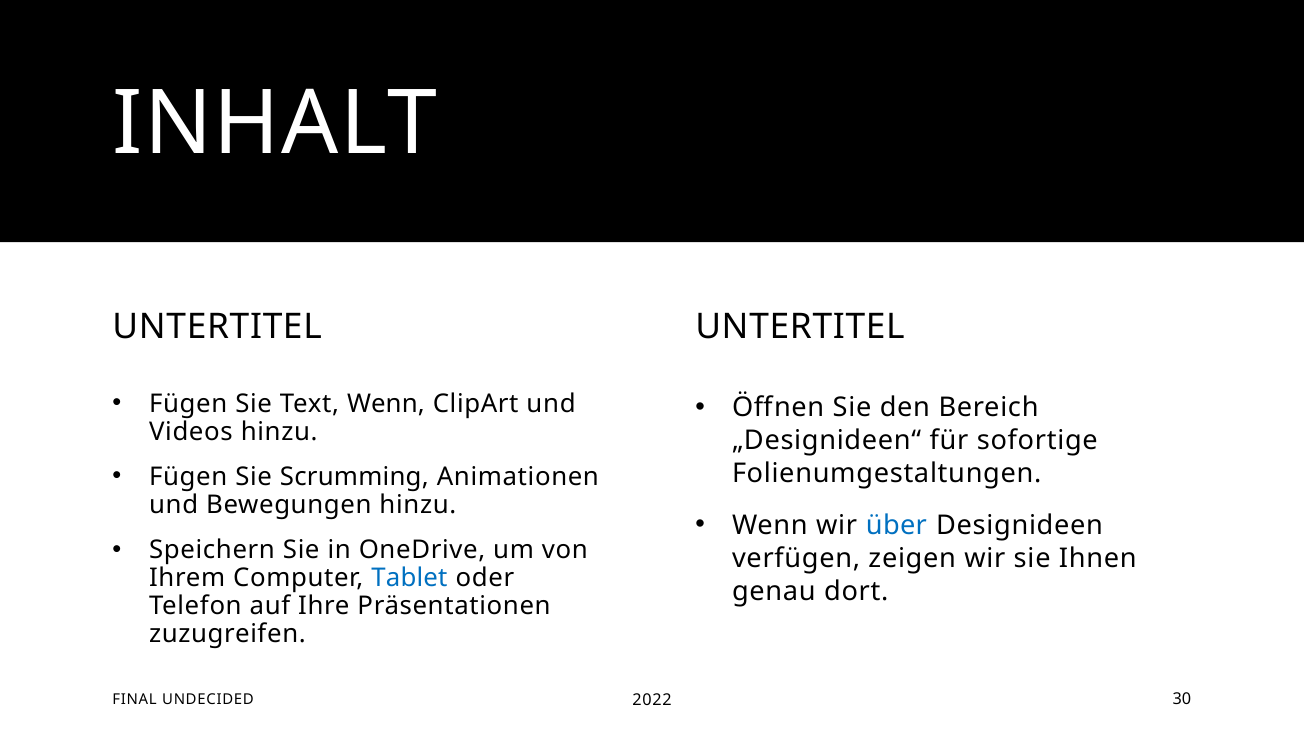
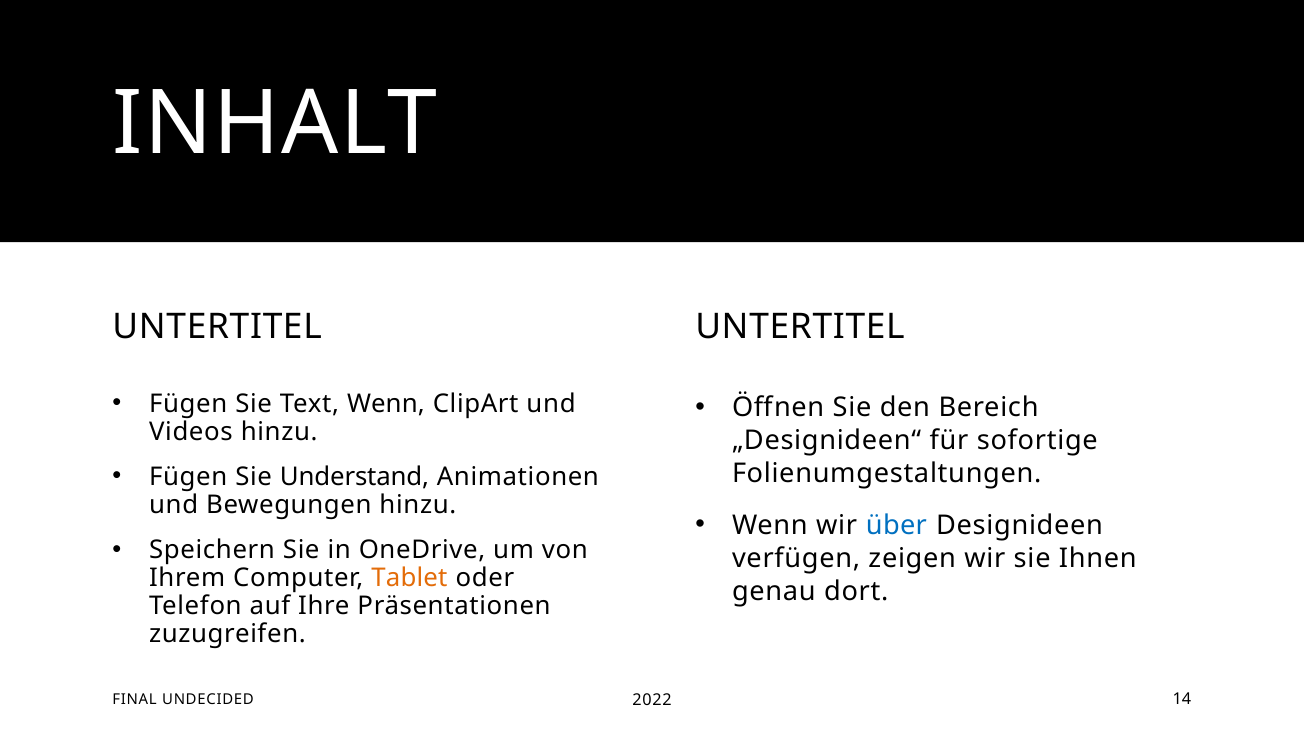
Scrumming: Scrumming -> Understand
Tablet colour: blue -> orange
30: 30 -> 14
